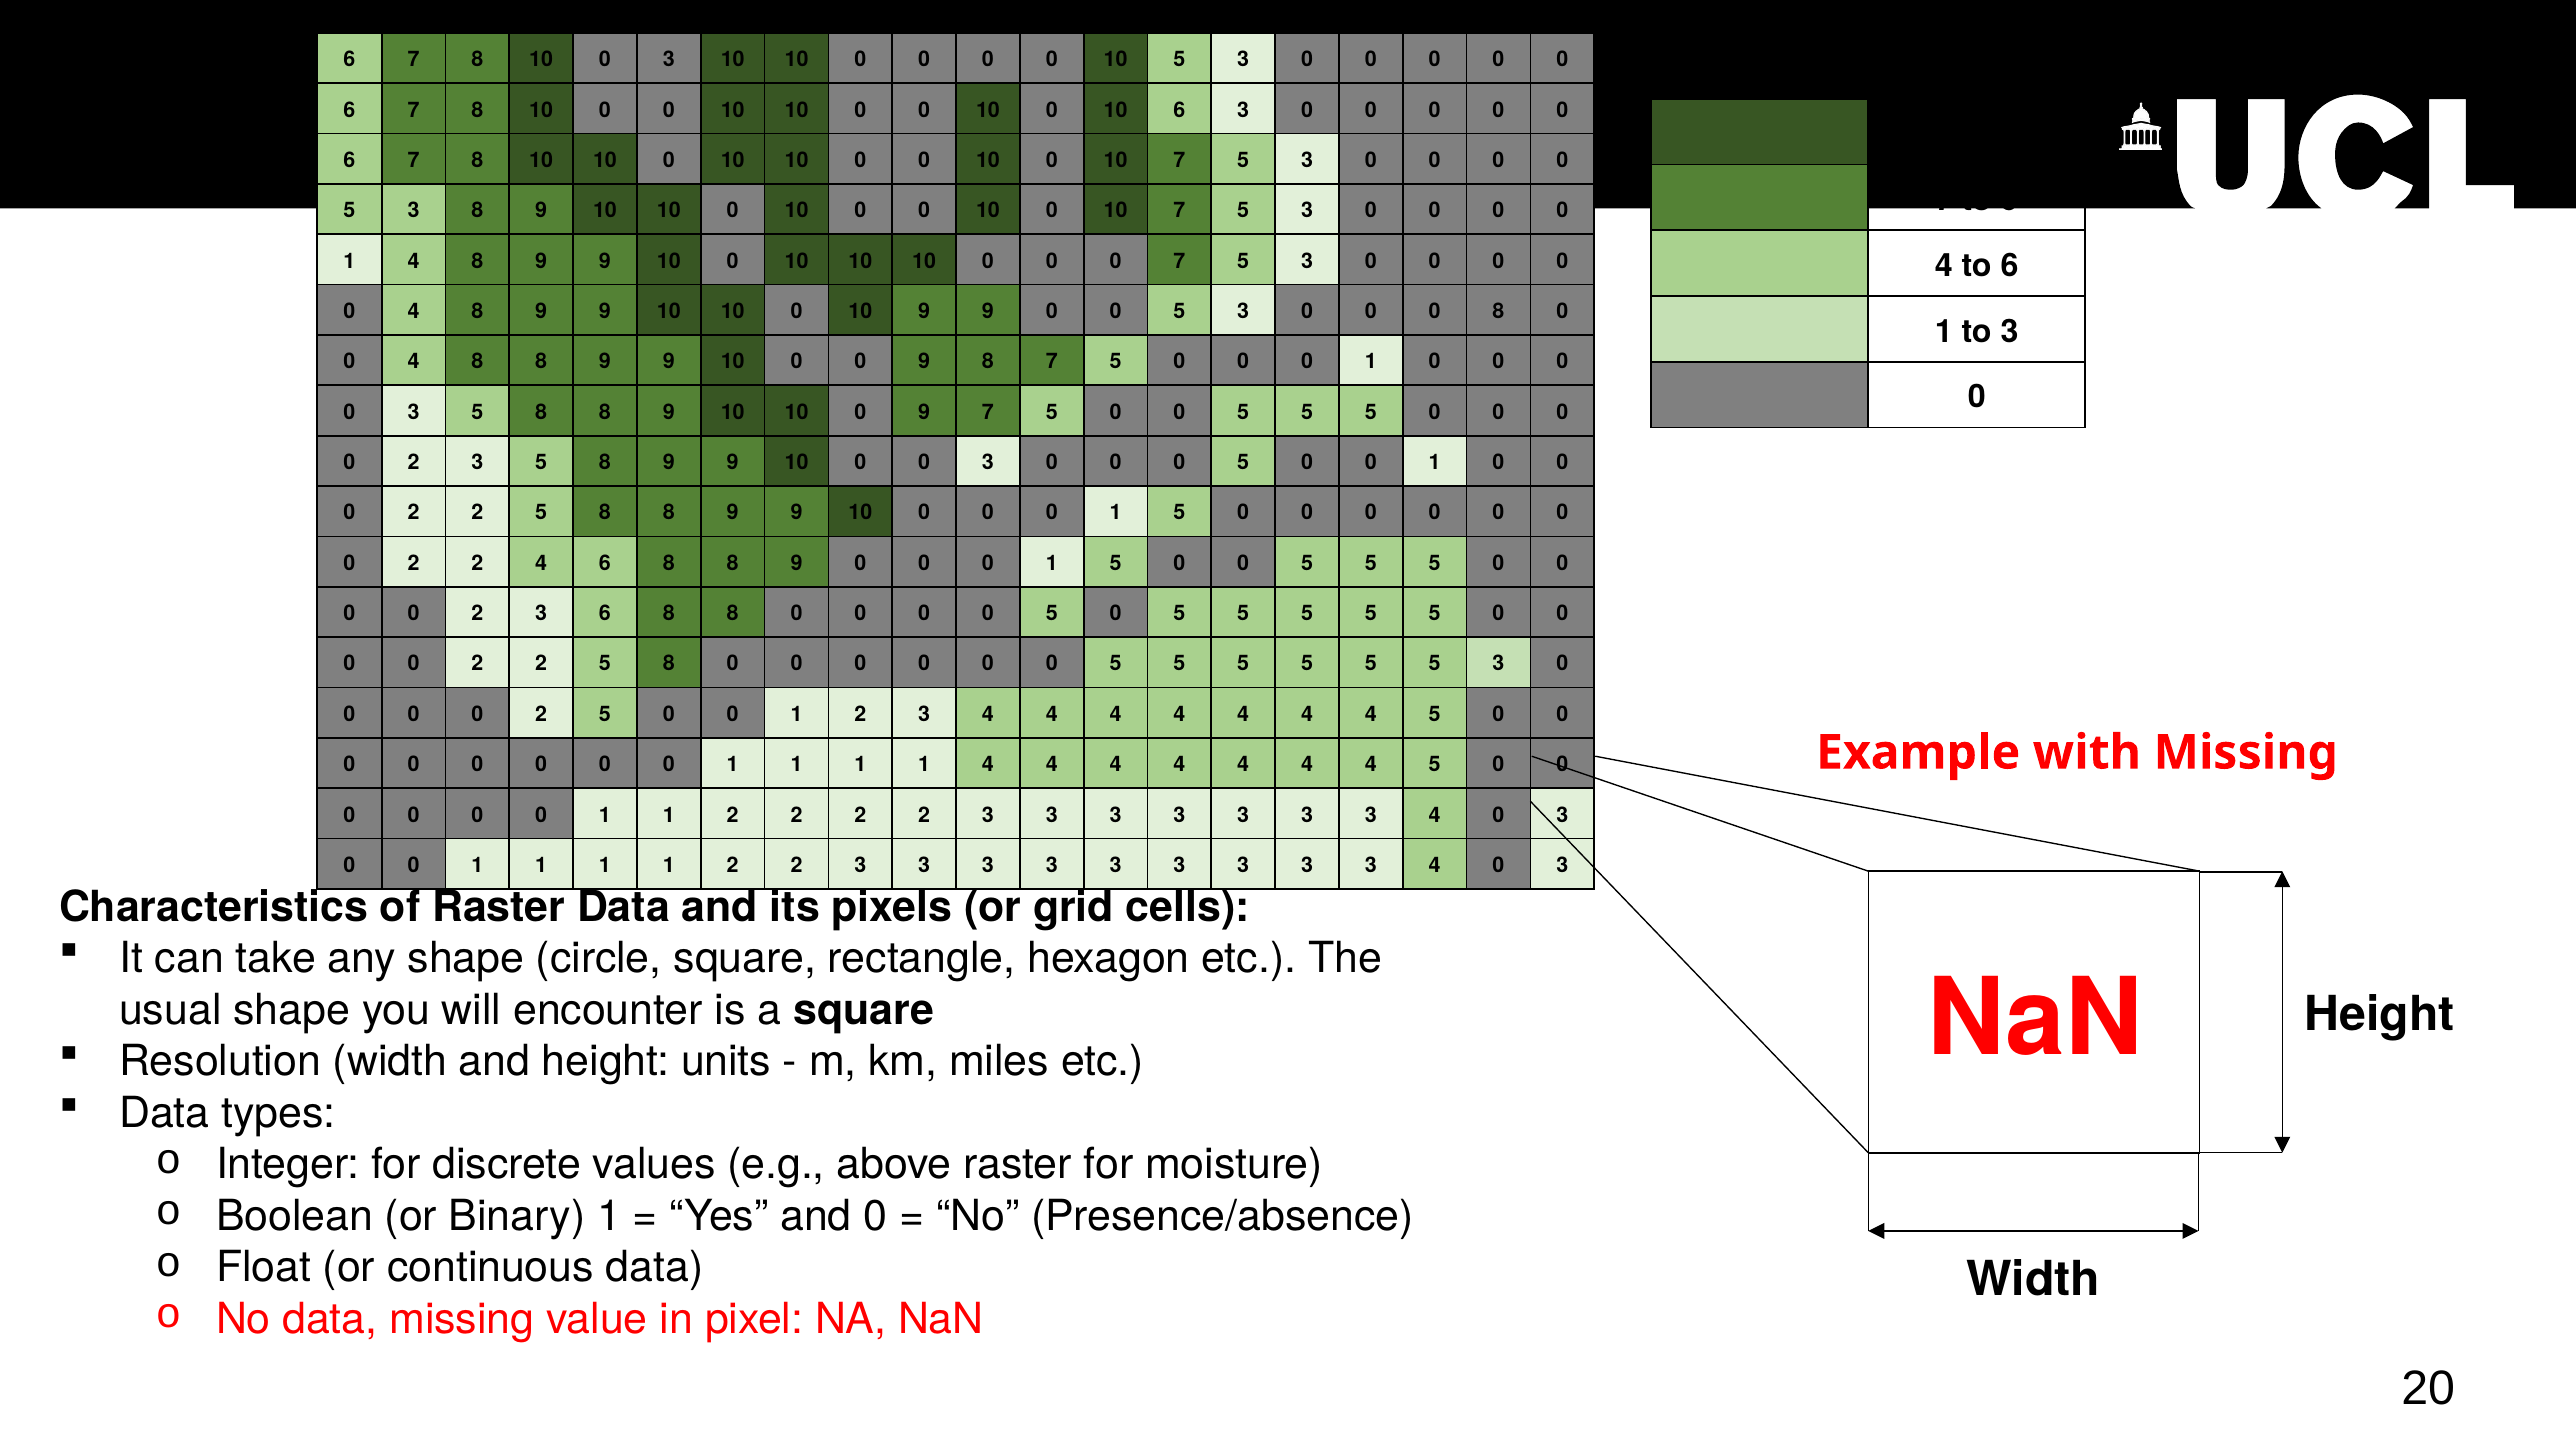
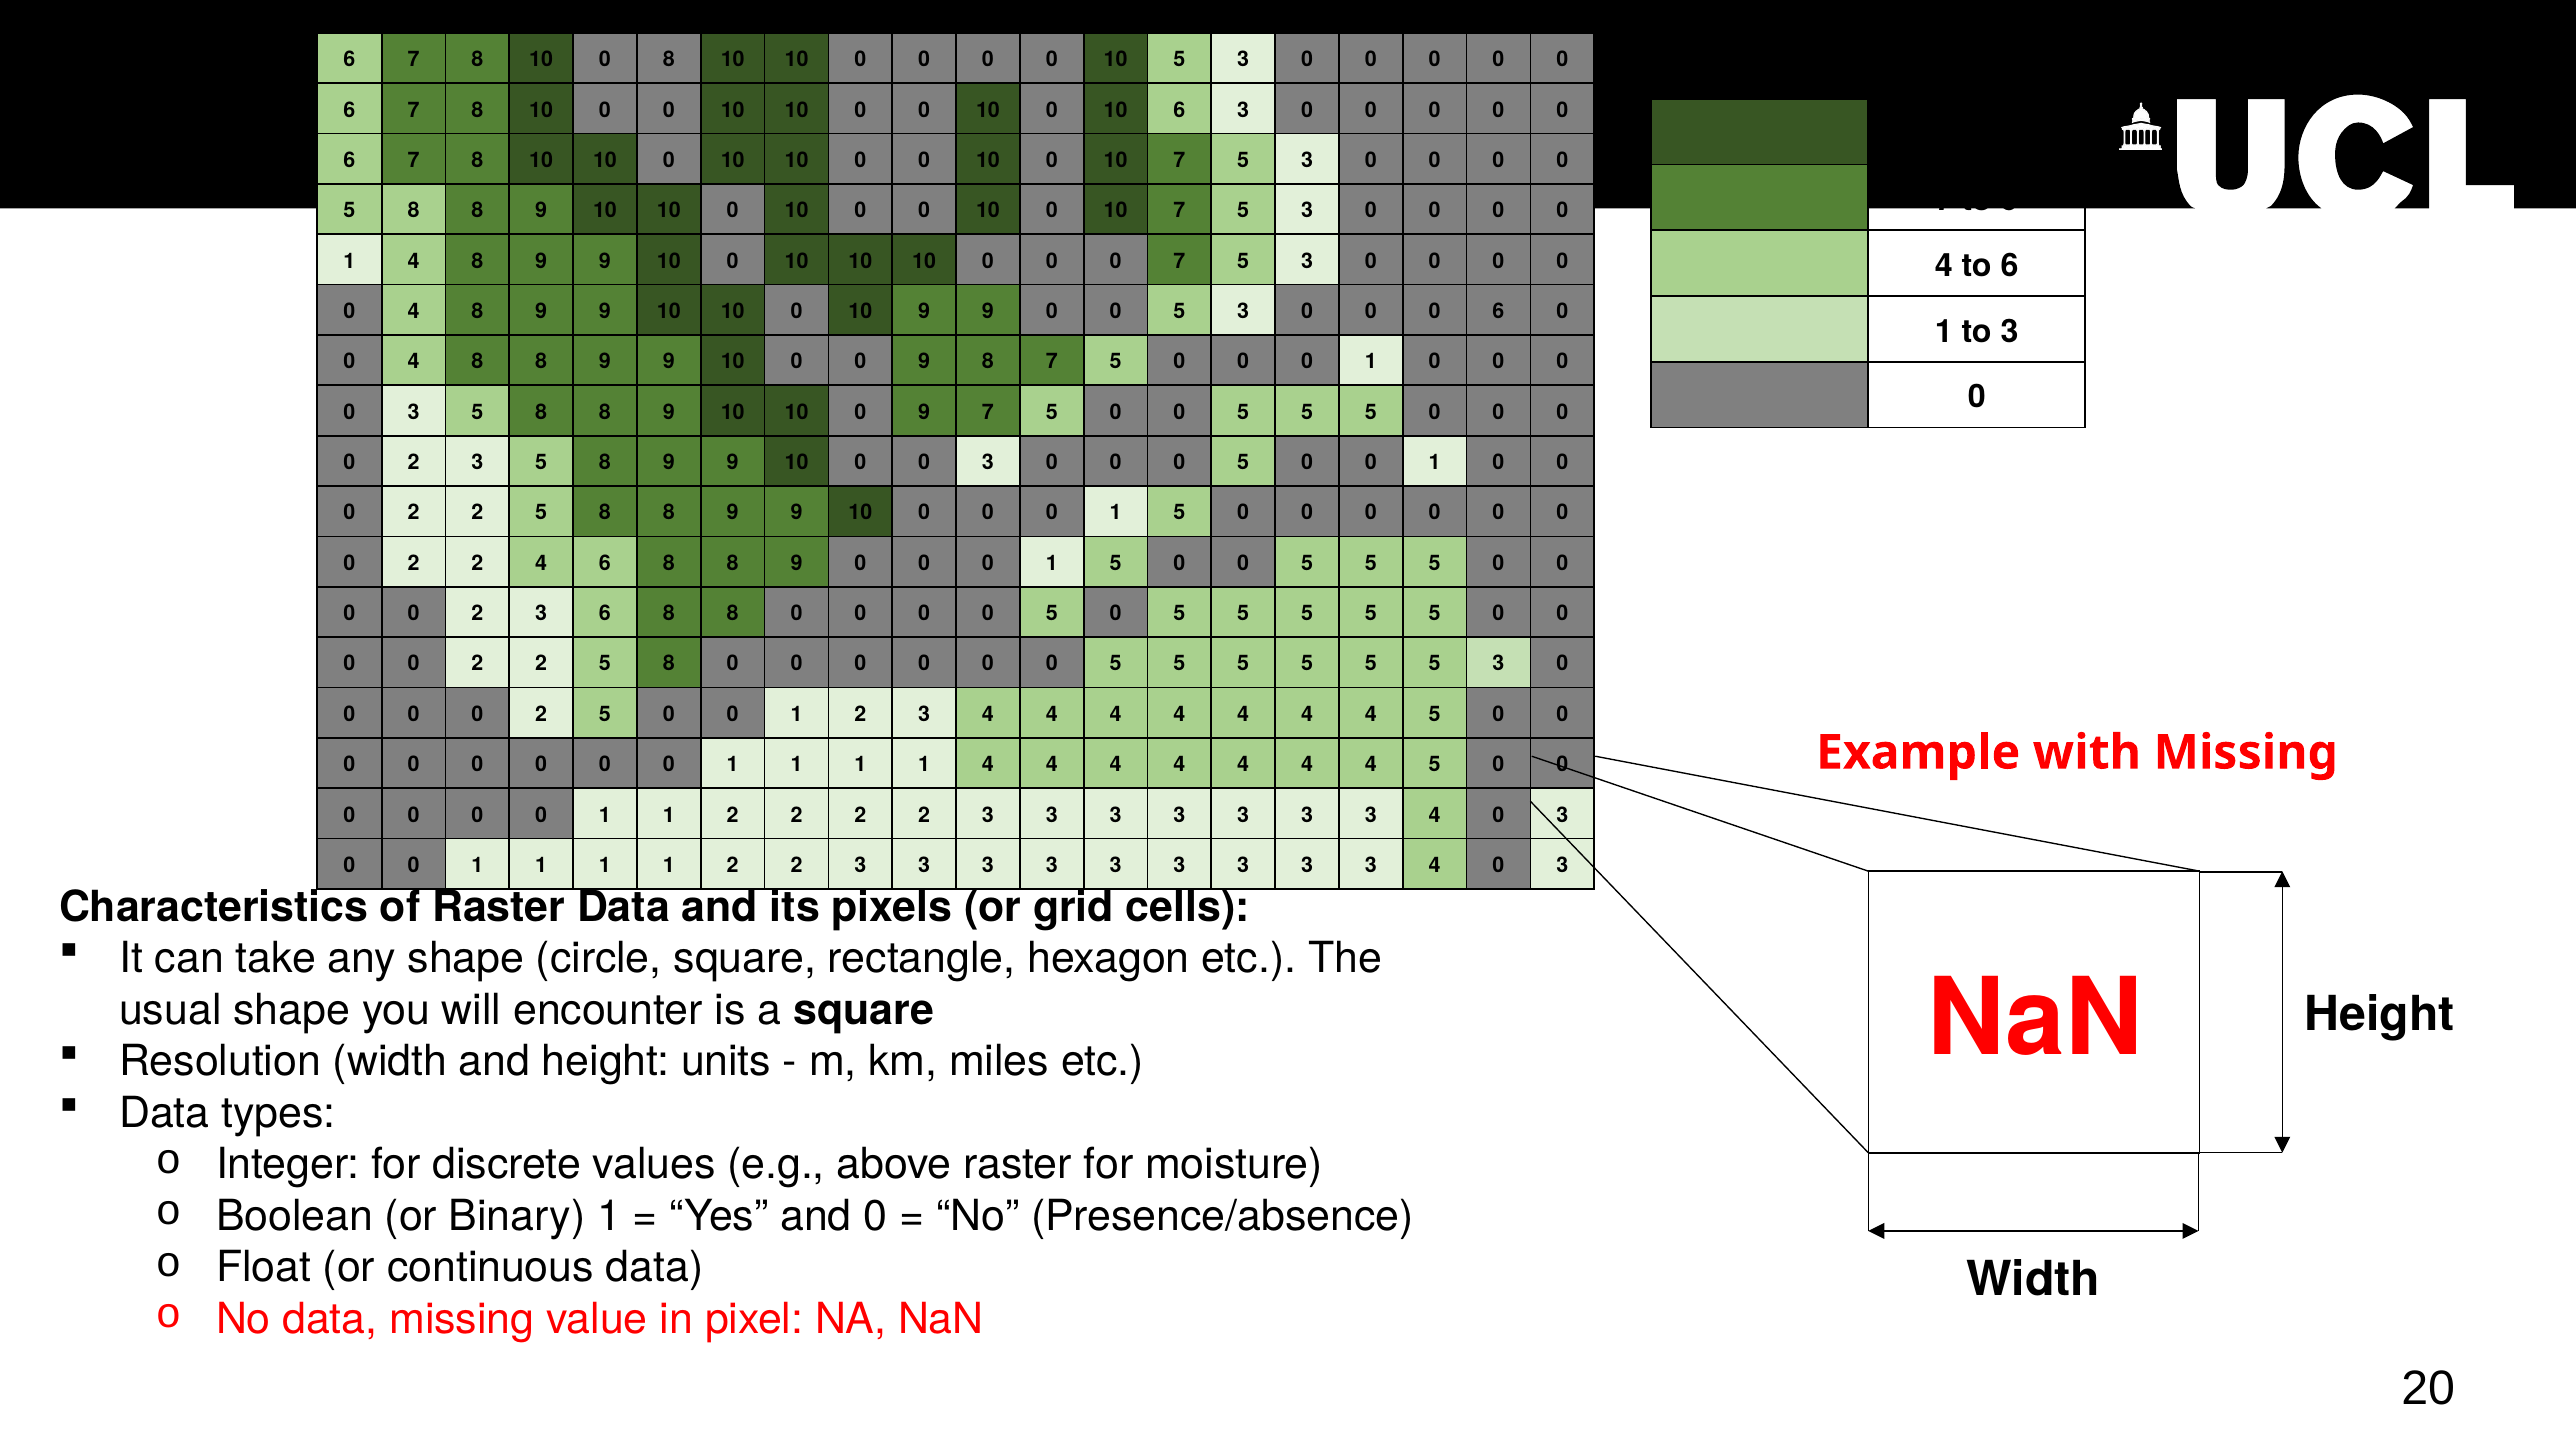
10 0 3: 3 -> 8
3 at (414, 211): 3 -> 8
8 at (1498, 311): 8 -> 6
